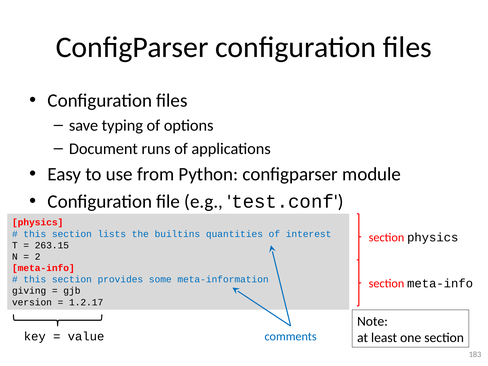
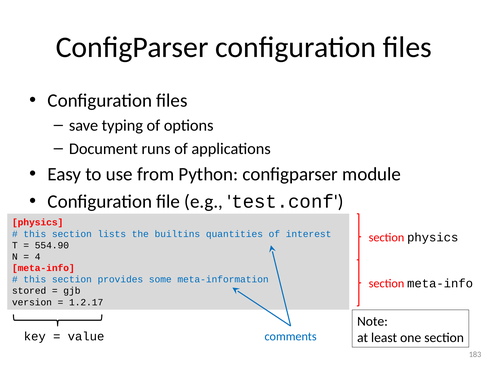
263.15: 263.15 -> 554.90
2: 2 -> 4
giving: giving -> stored
